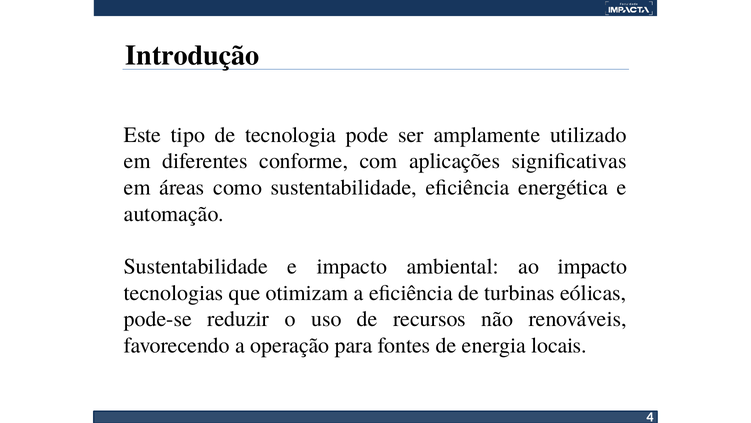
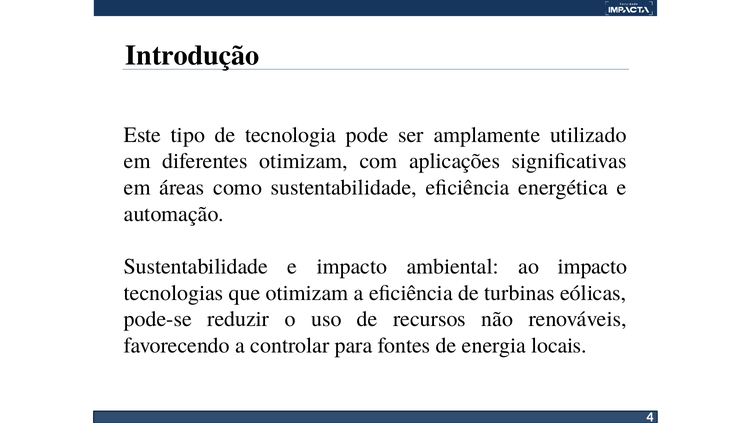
diferentes conforme: conforme -> otimizam
operação: operação -> controlar
